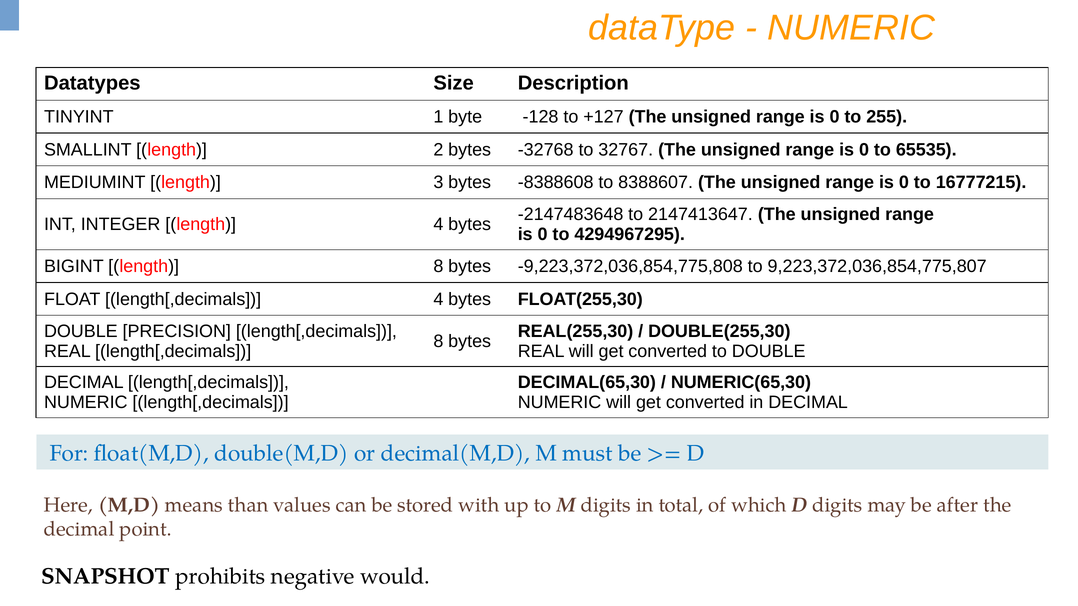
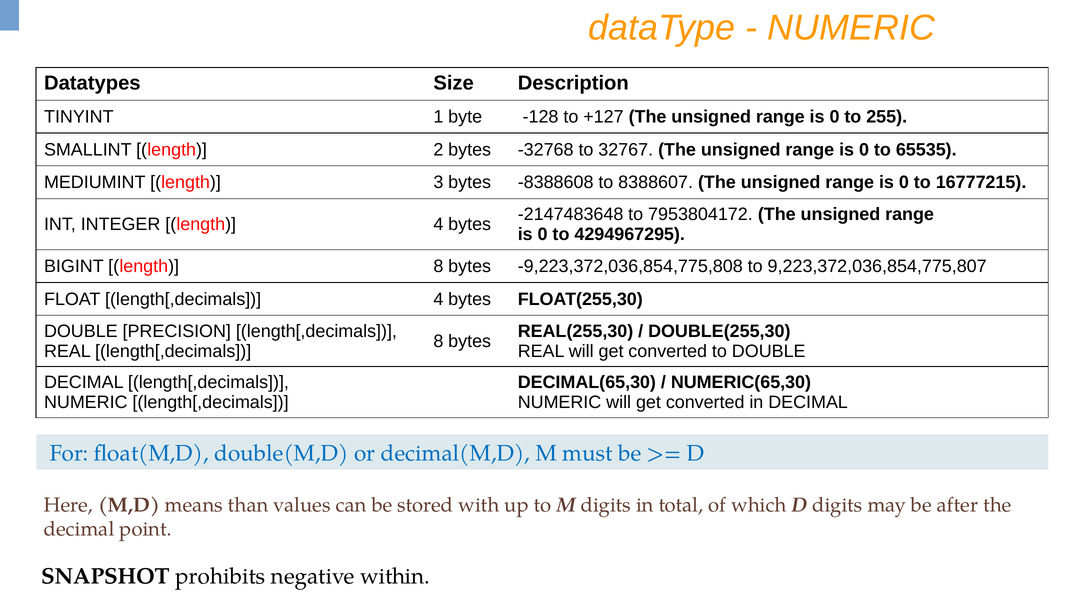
2147413647: 2147413647 -> 7953804172
would: would -> within
